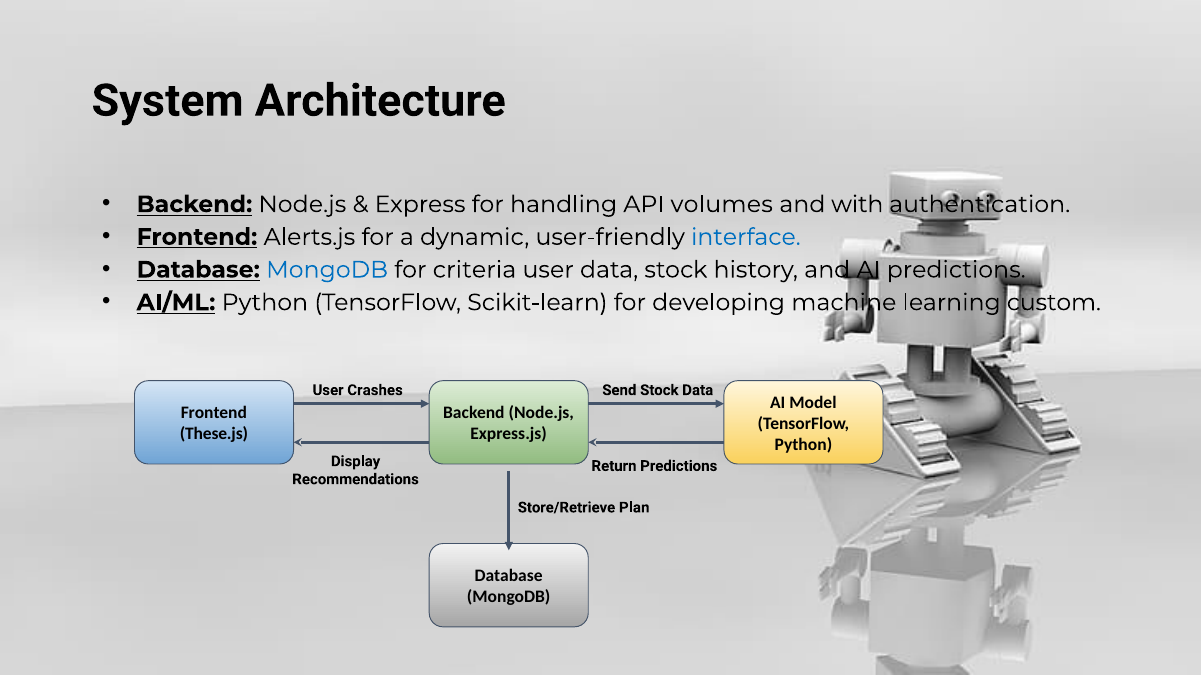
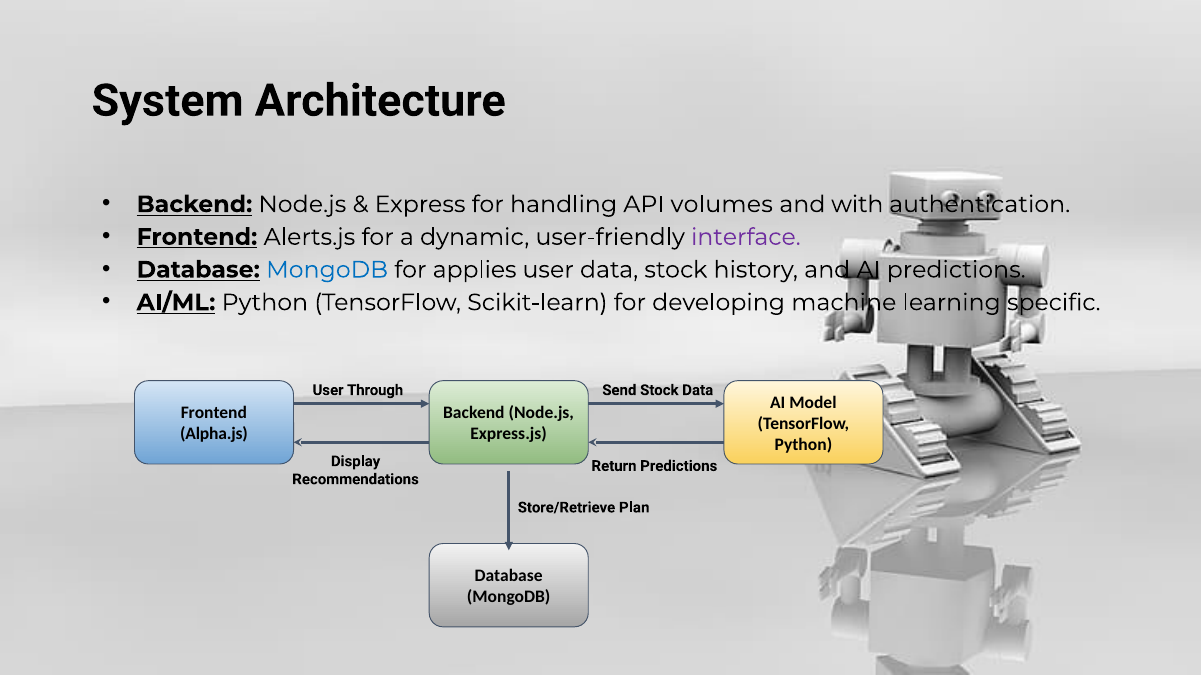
interface colour: blue -> purple
criteria: criteria -> applies
custom: custom -> specific
Crashes: Crashes -> Through
These.js: These.js -> Alpha.js
